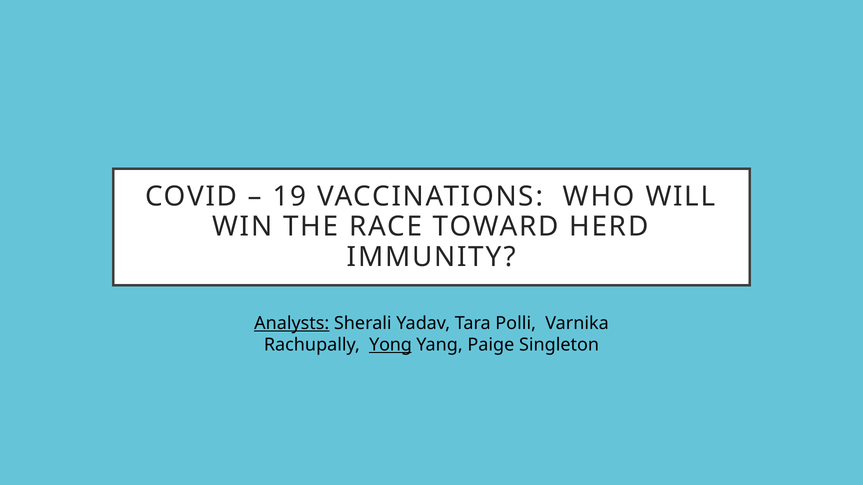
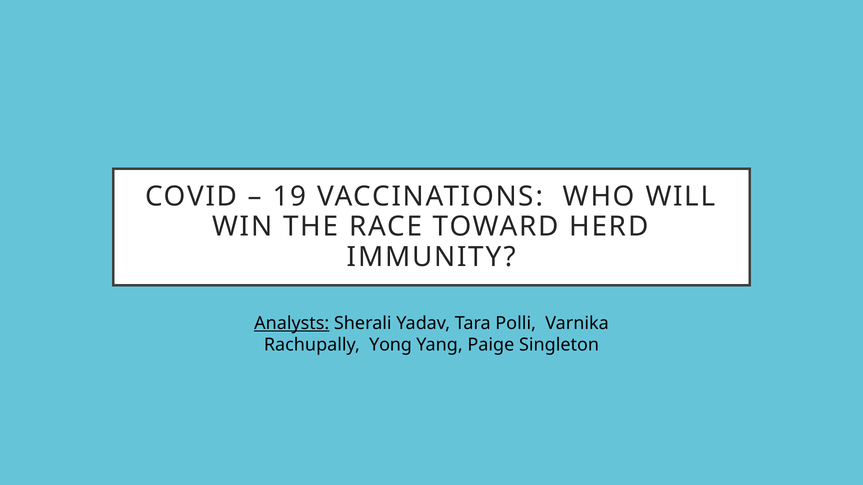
Yong underline: present -> none
